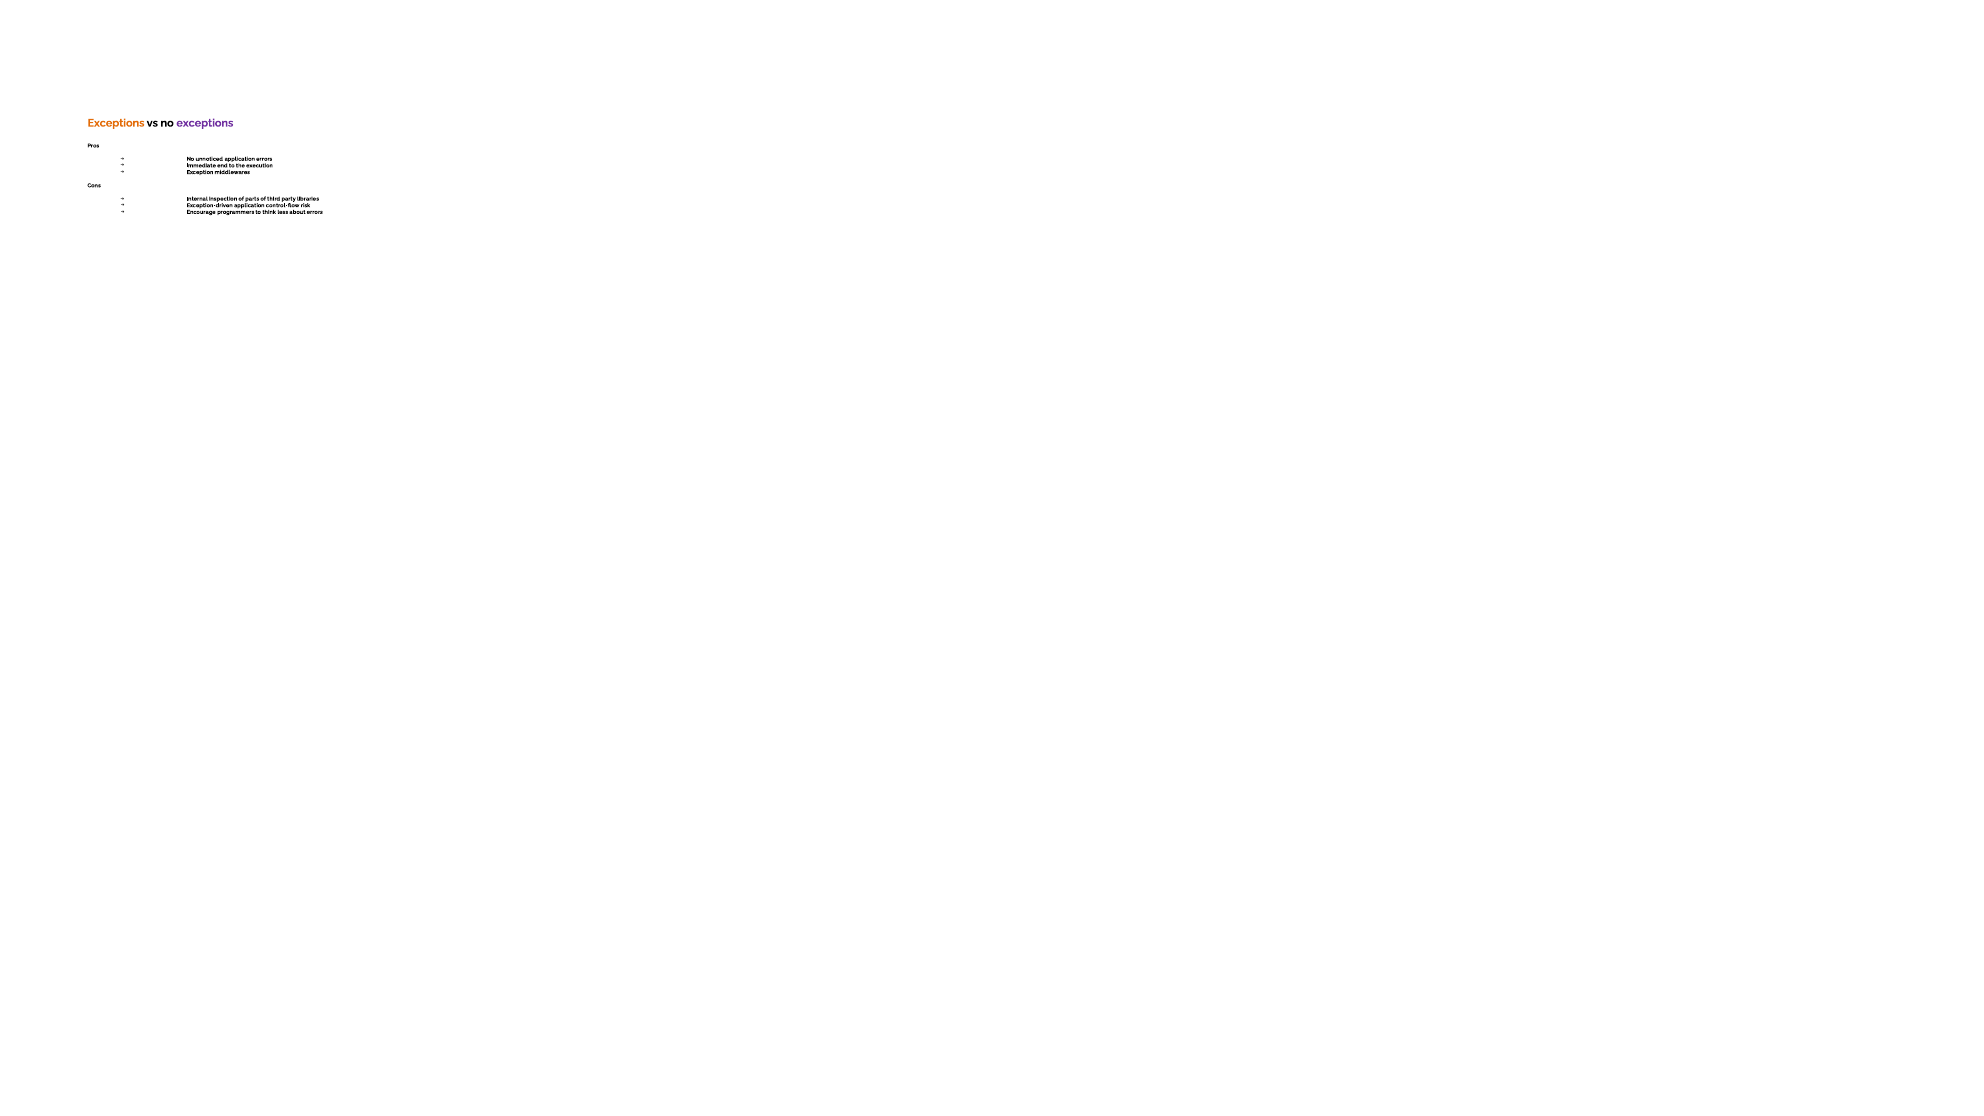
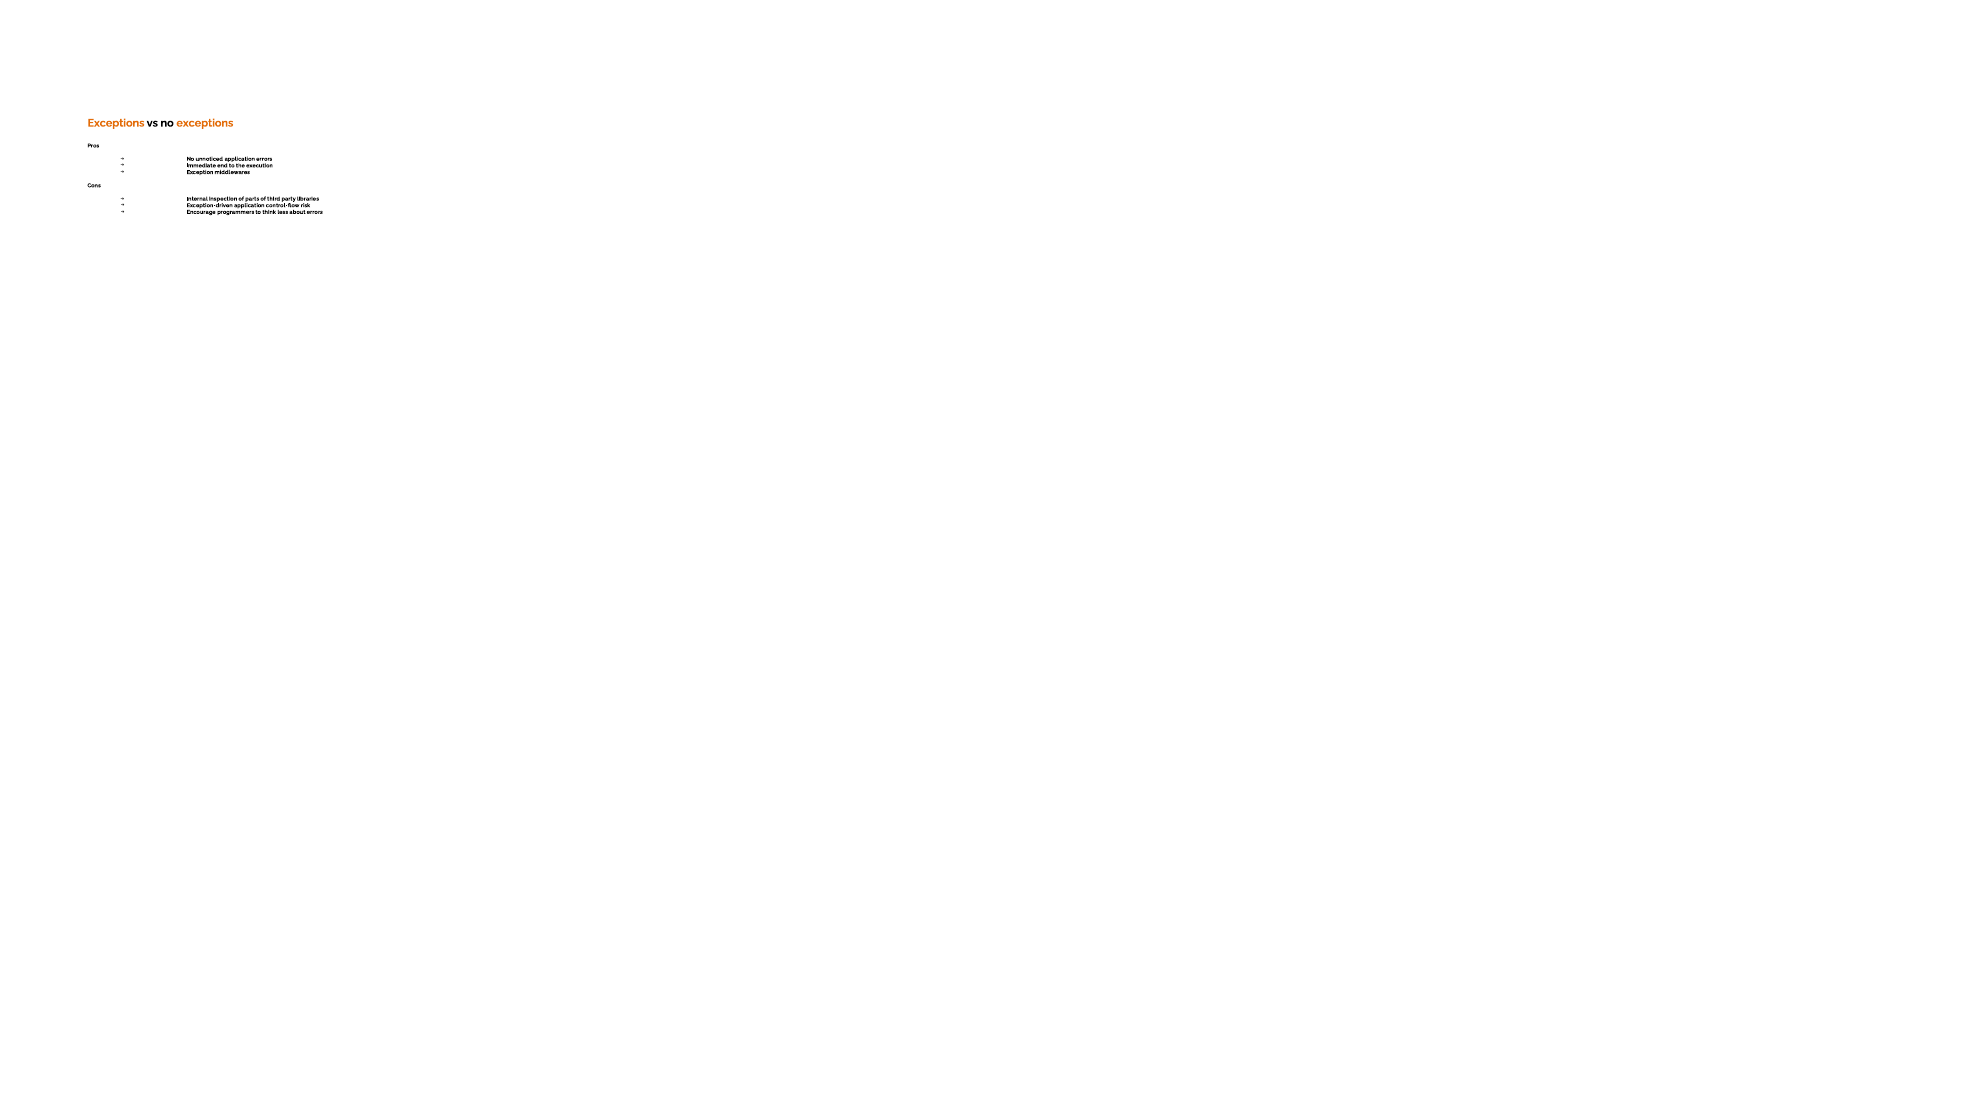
exceptions at (205, 123) colour: purple -> orange
